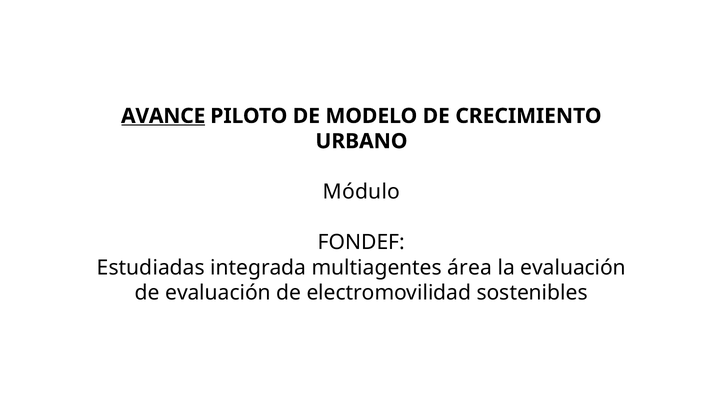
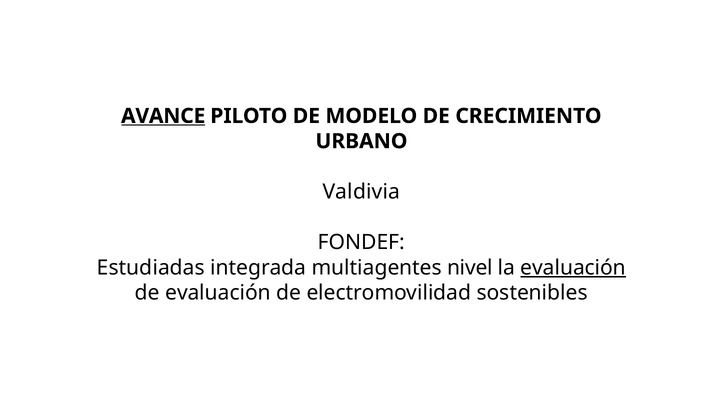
Módulo: Módulo -> Valdivia
área: área -> nivel
evaluación at (573, 268) underline: none -> present
